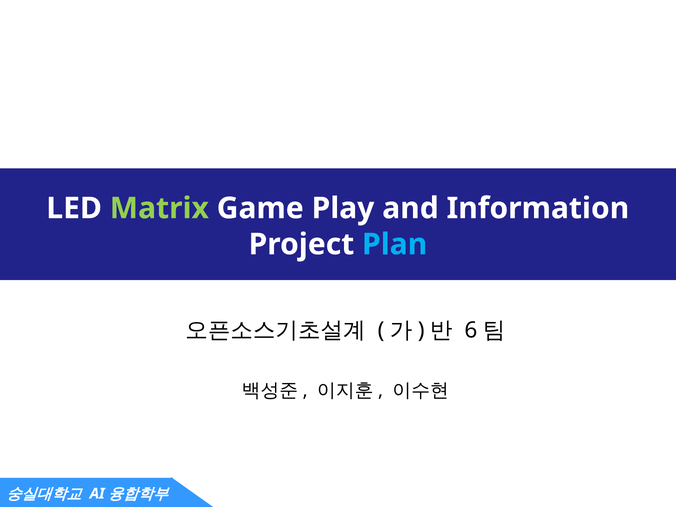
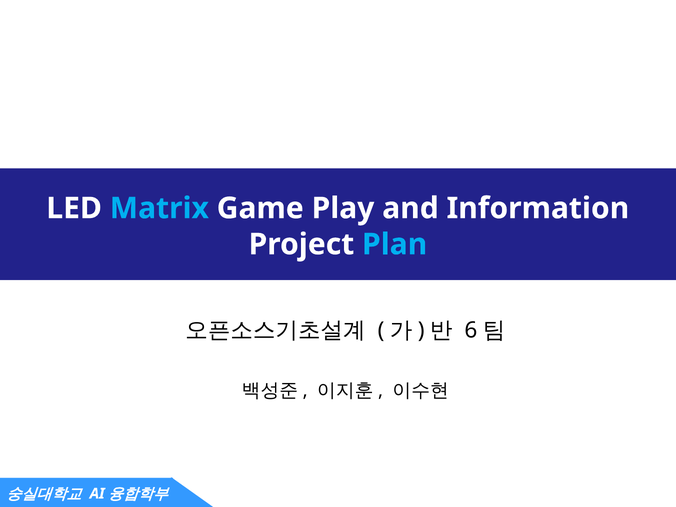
Matrix colour: light green -> light blue
